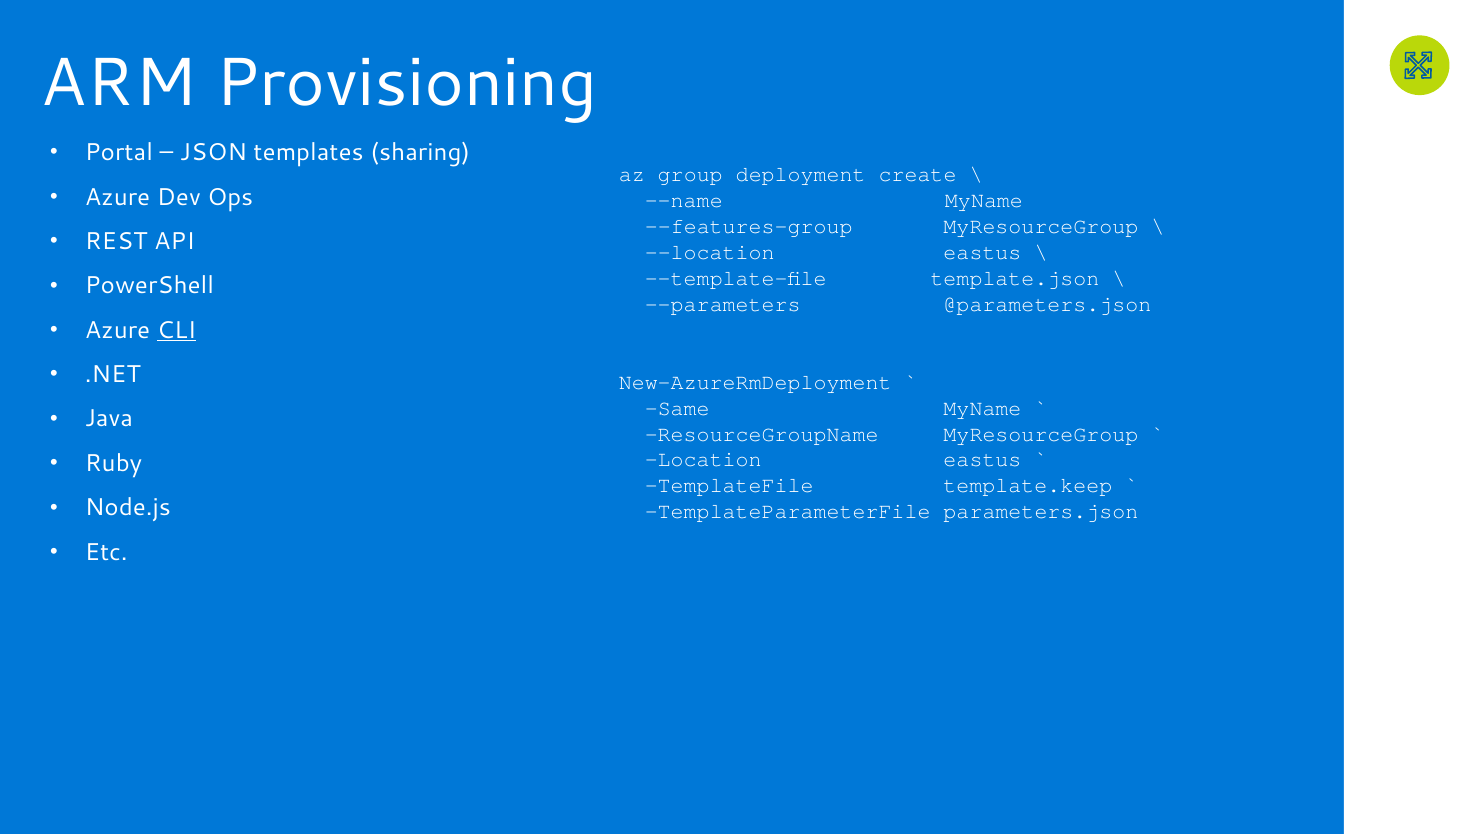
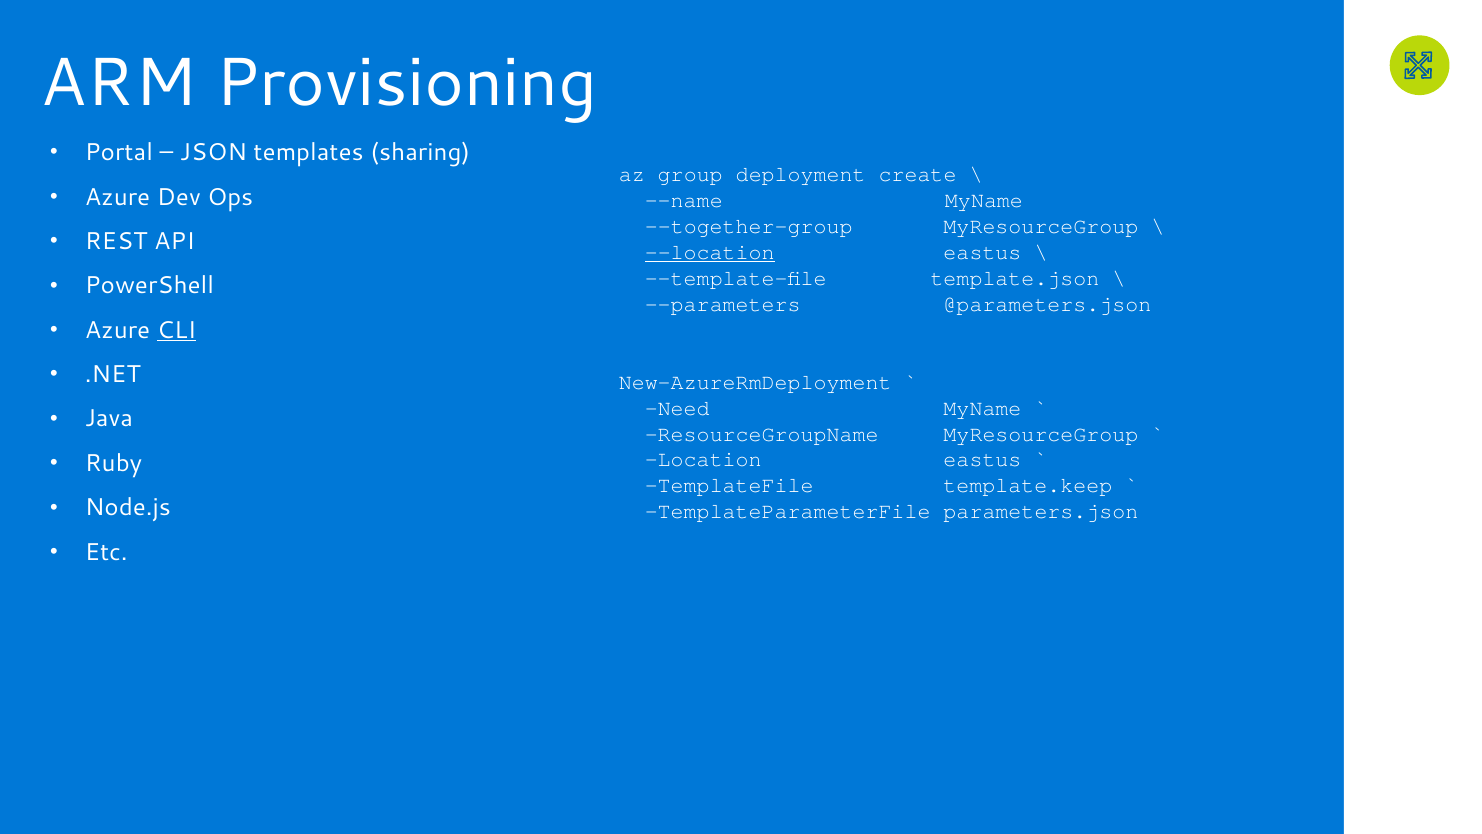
--features-group: --features-group -> --together-group
--location underline: none -> present
Same: Same -> Need
